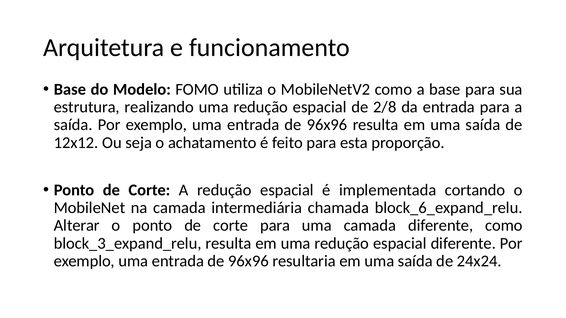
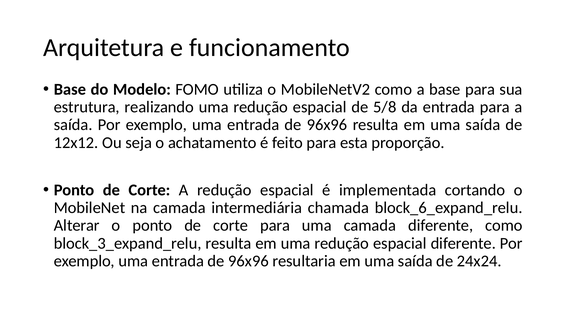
2/8: 2/8 -> 5/8
